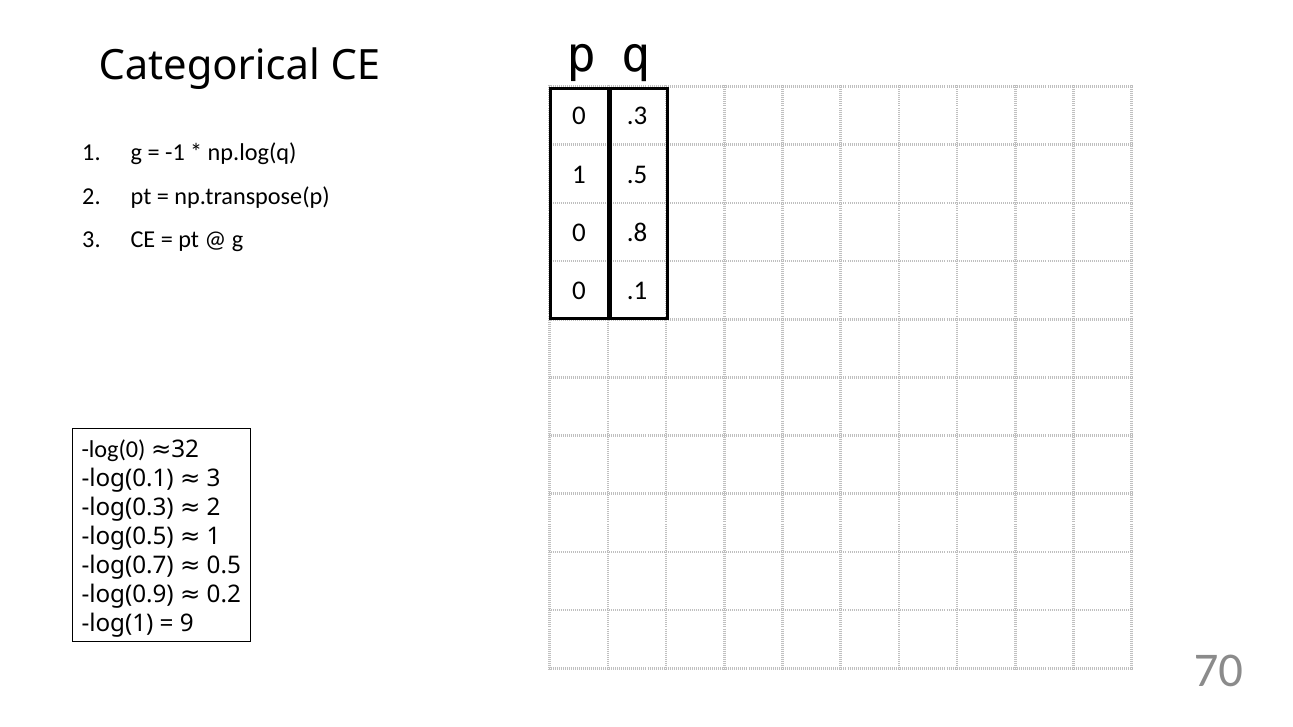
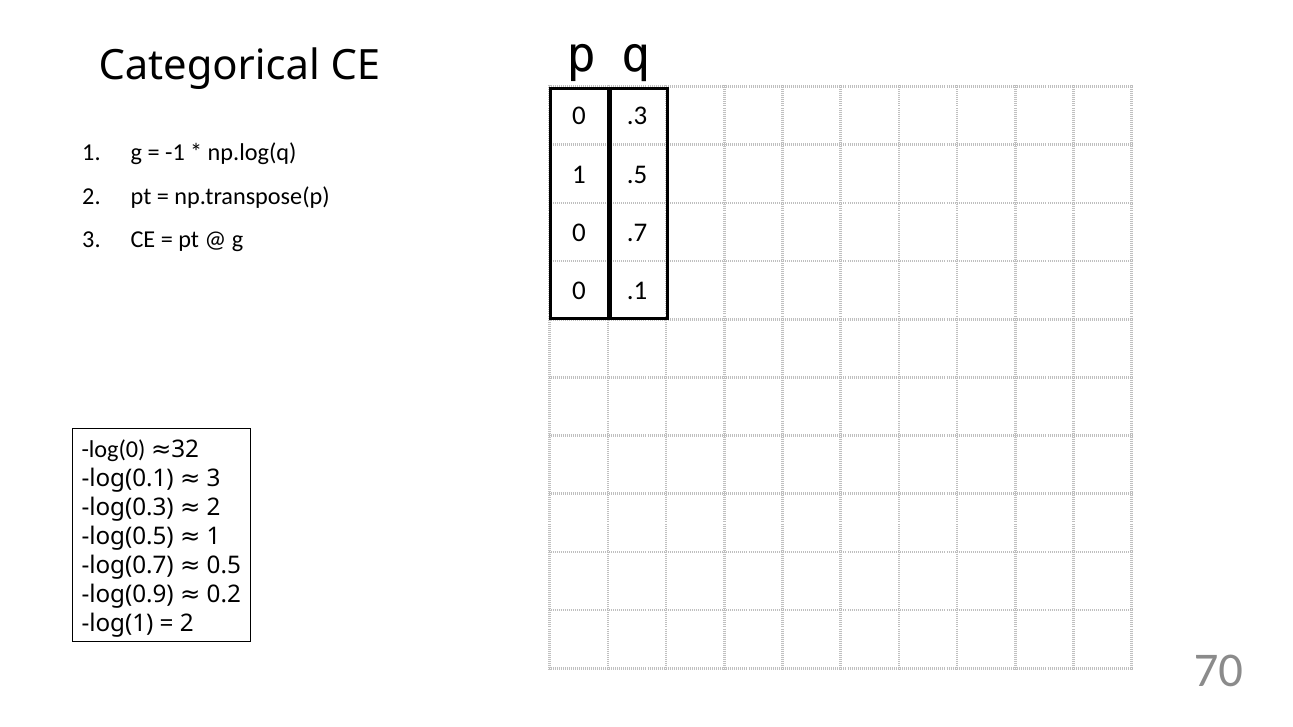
.8: .8 -> .7
9 at (187, 624): 9 -> 2
